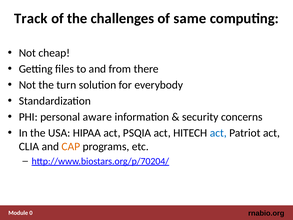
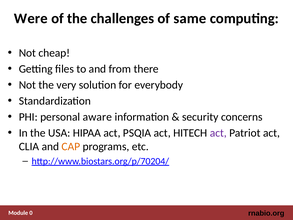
Track: Track -> Were
turn: turn -> very
act at (218, 133) colour: blue -> purple
